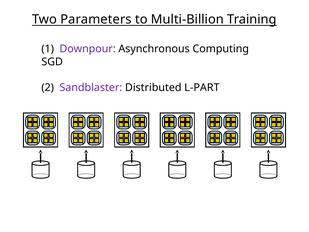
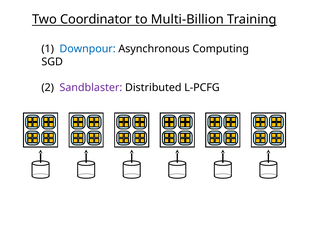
Parameters: Parameters -> Coordinator
Downpour colour: purple -> blue
L-PART: L-PART -> L-PCFG
